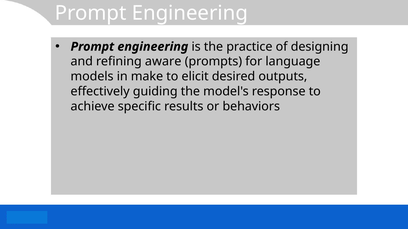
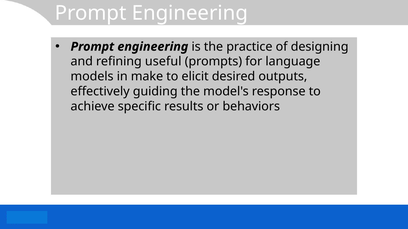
aware: aware -> useful
